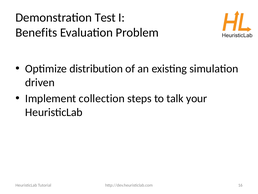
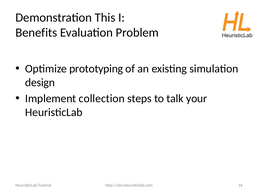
Test: Test -> This
distribution: distribution -> prototyping
driven: driven -> design
